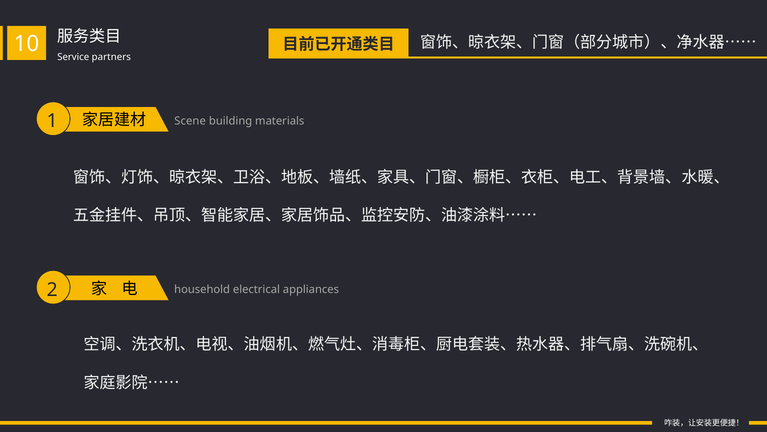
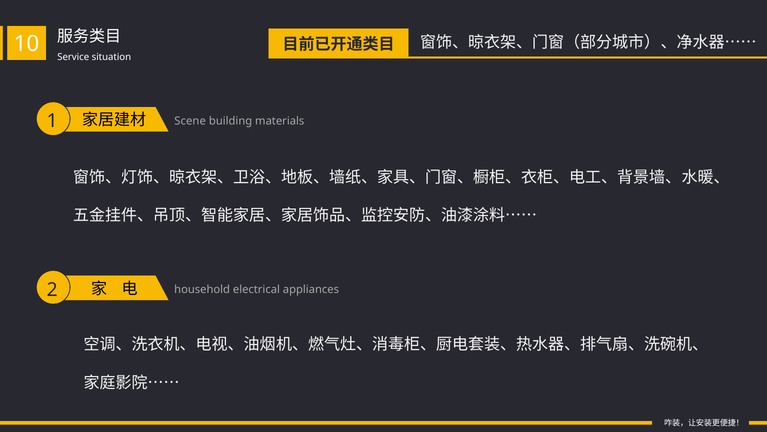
partners: partners -> situation
